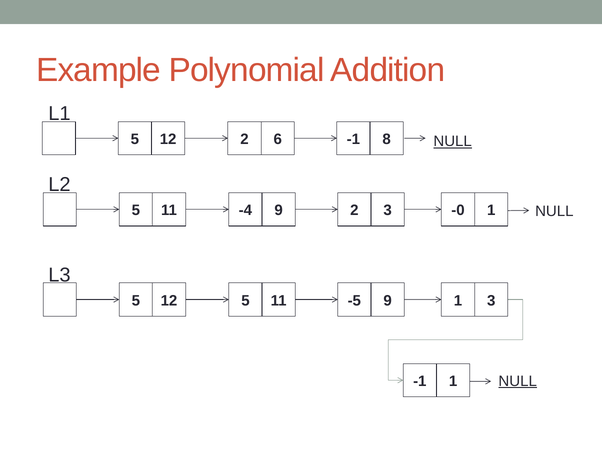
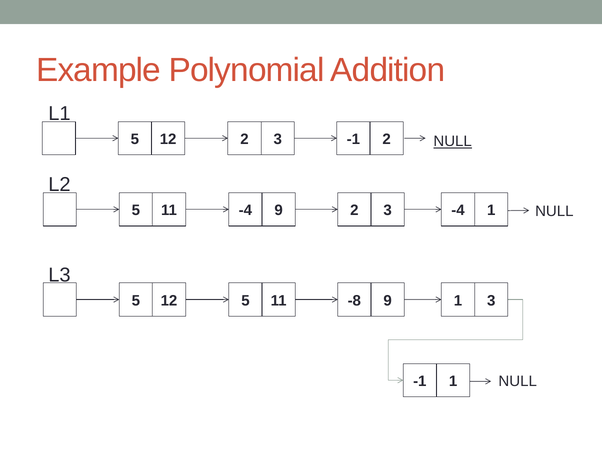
5 6: 6 -> 3
2 8: 8 -> 2
-0 at (458, 210): -0 -> -4
-5: -5 -> -8
NULL at (518, 381) underline: present -> none
